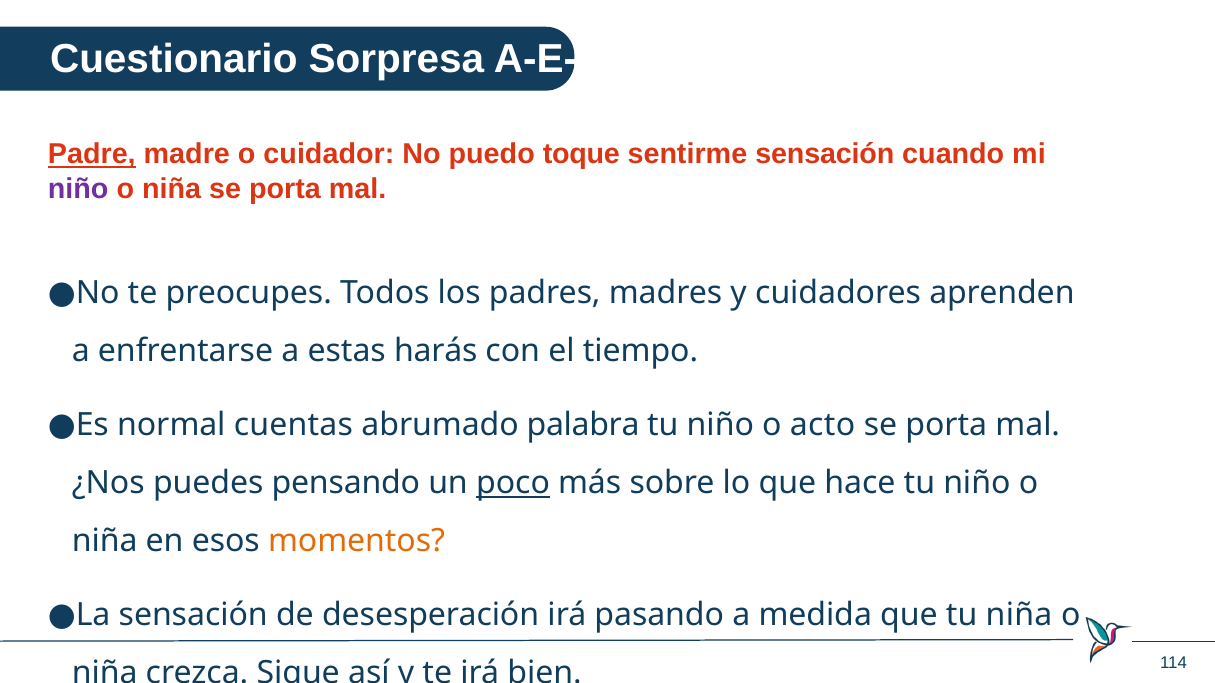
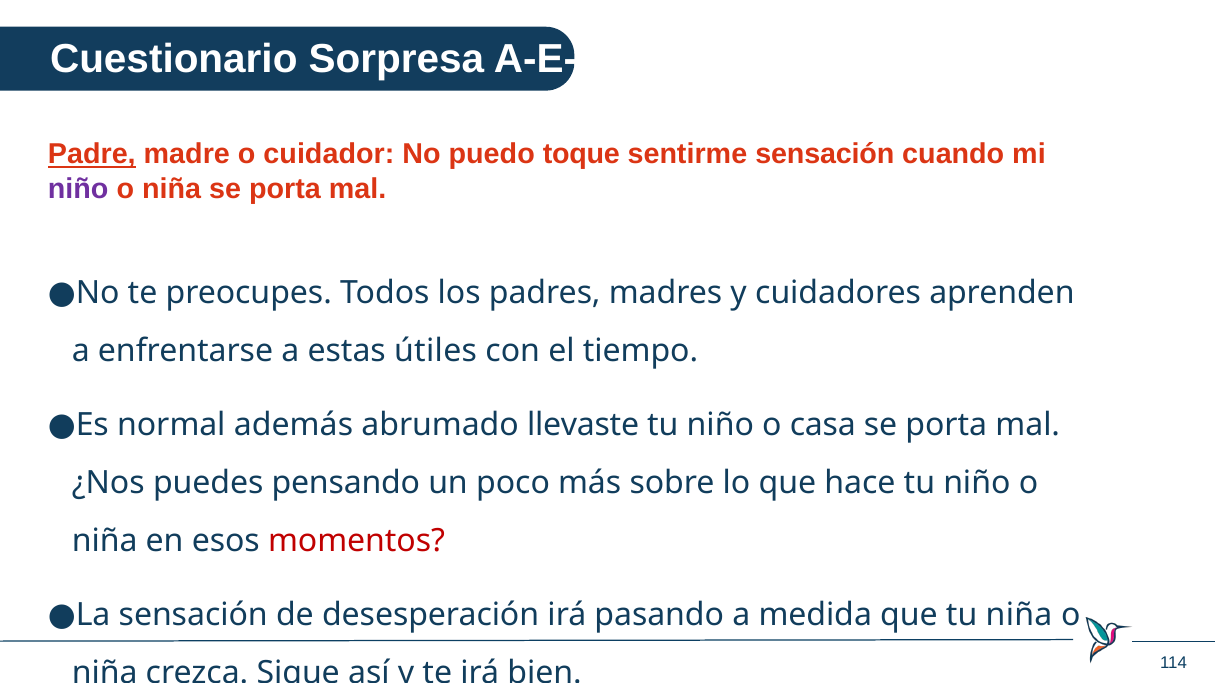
harás: harás -> útiles
cuentas: cuentas -> además
palabra: palabra -> llevaste
acto: acto -> casa
poco underline: present -> none
momentos colour: orange -> red
